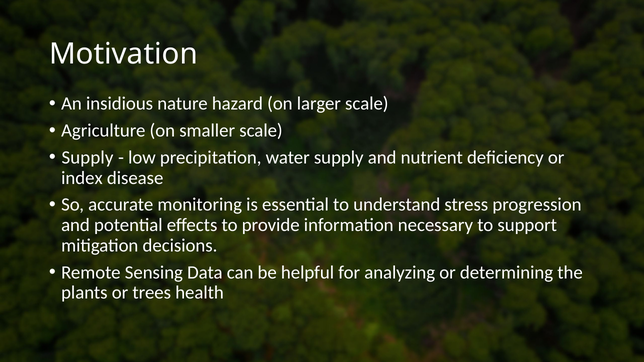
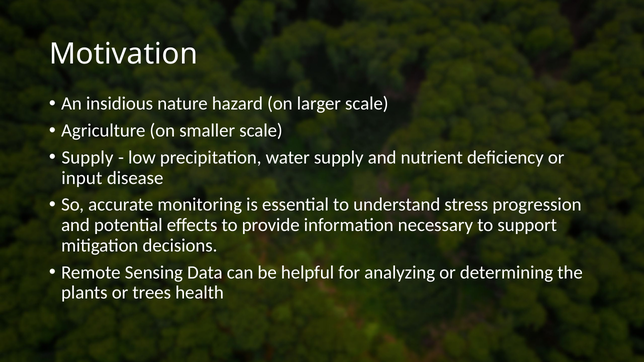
index: index -> input
